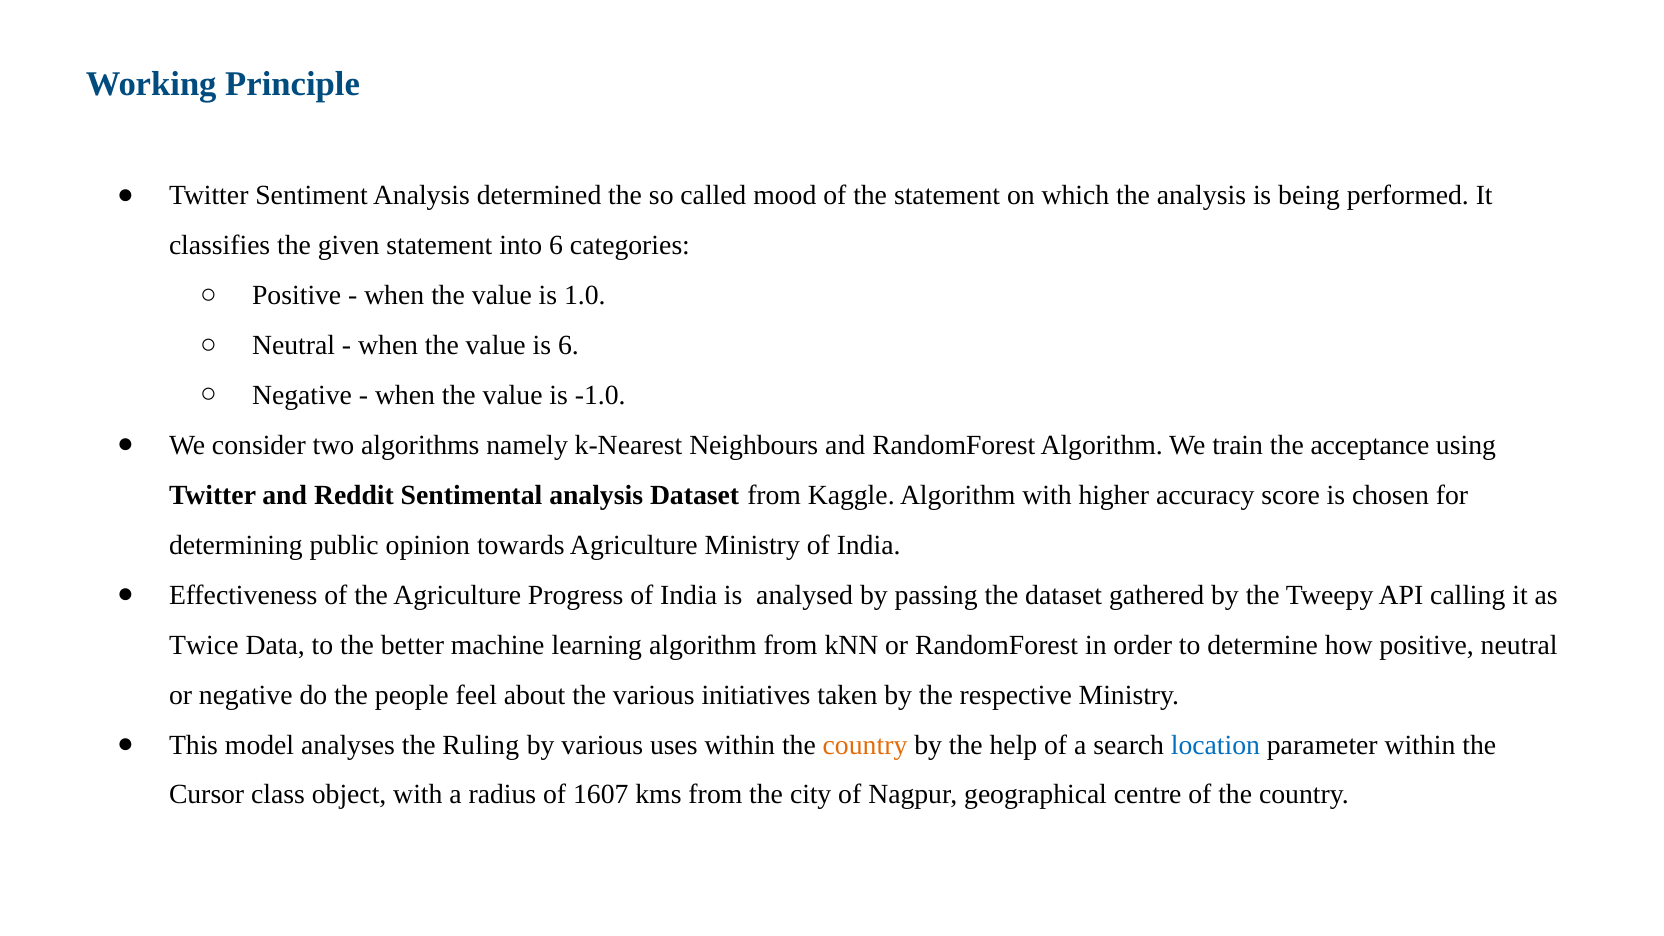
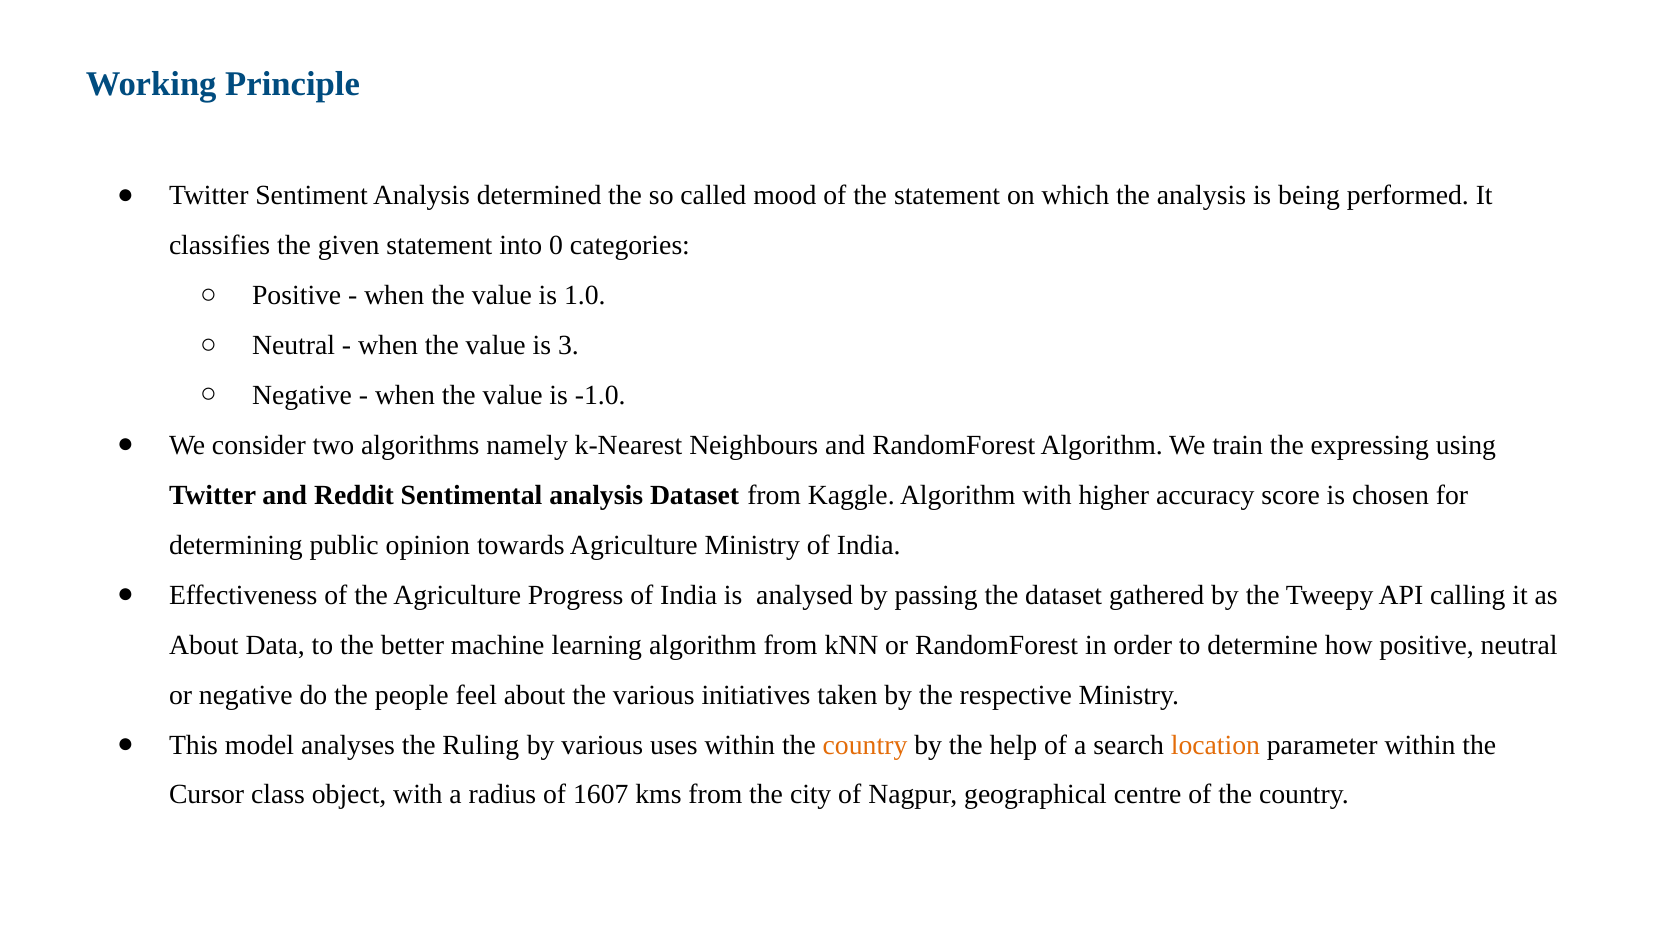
into 6: 6 -> 0
is 6: 6 -> 3
acceptance: acceptance -> expressing
Twice at (204, 645): Twice -> About
location colour: blue -> orange
